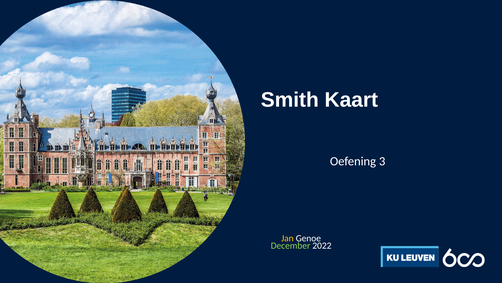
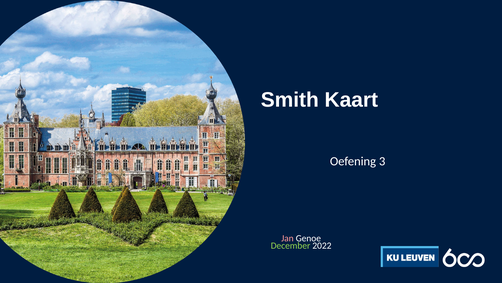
Jan colour: yellow -> pink
